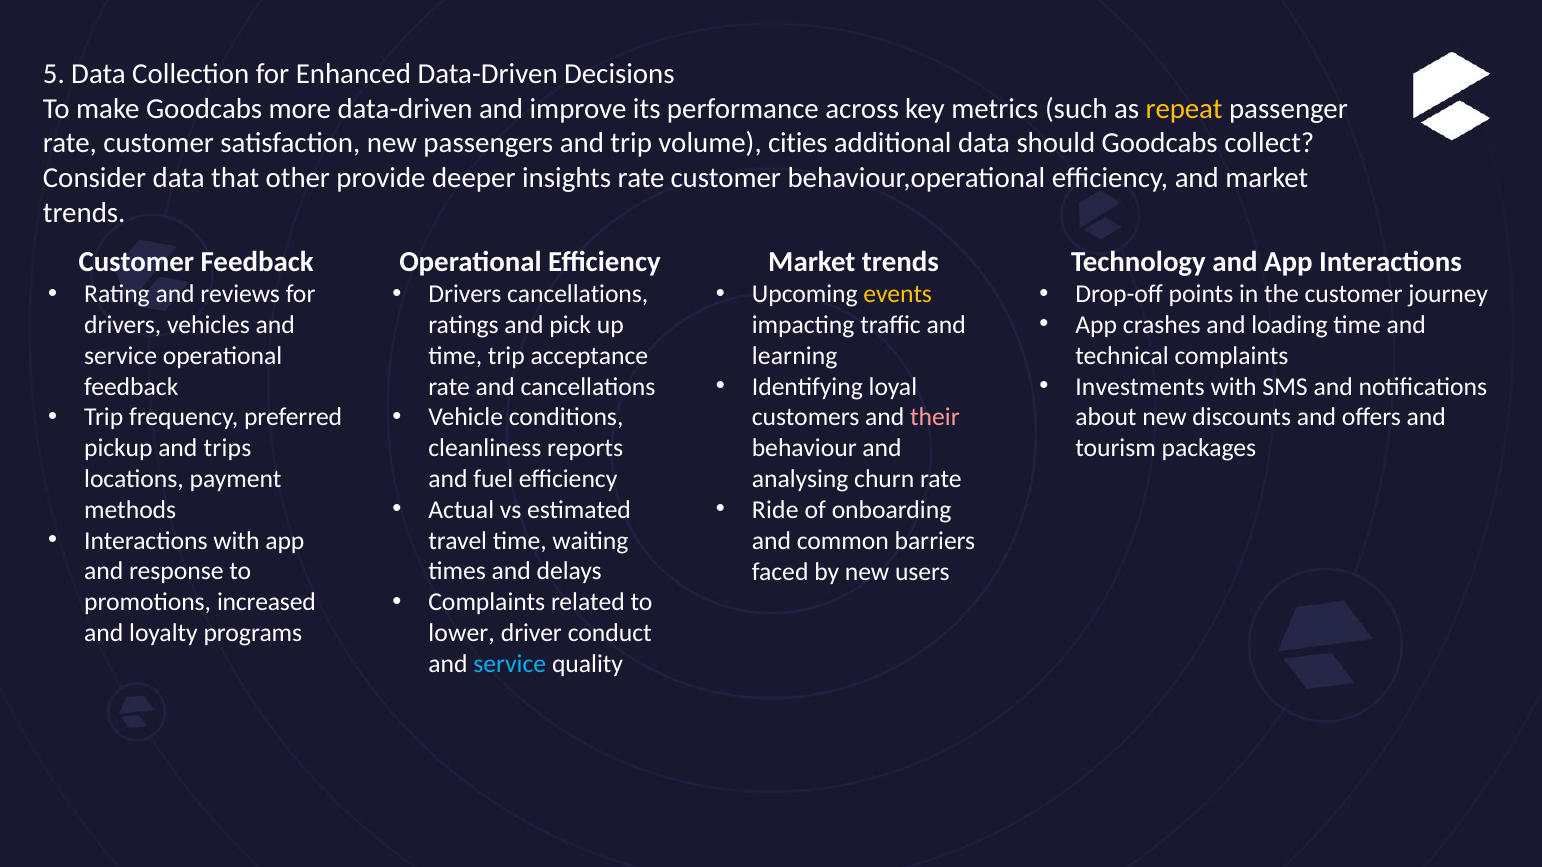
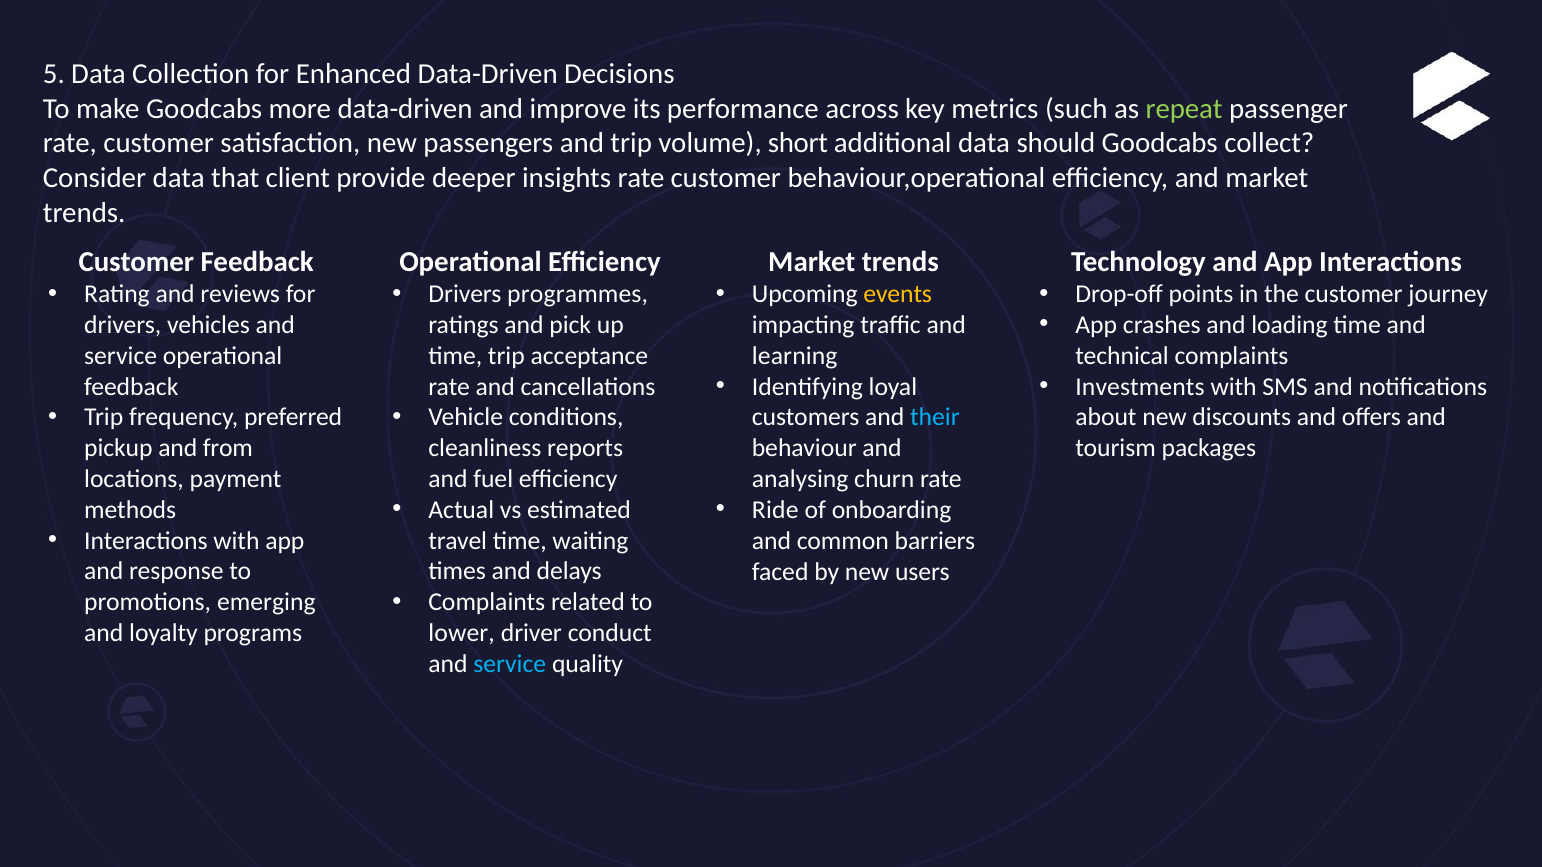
repeat colour: yellow -> light green
cities: cities -> short
other: other -> client
Drivers cancellations: cancellations -> programmes
their colour: pink -> light blue
trips: trips -> from
increased: increased -> emerging
